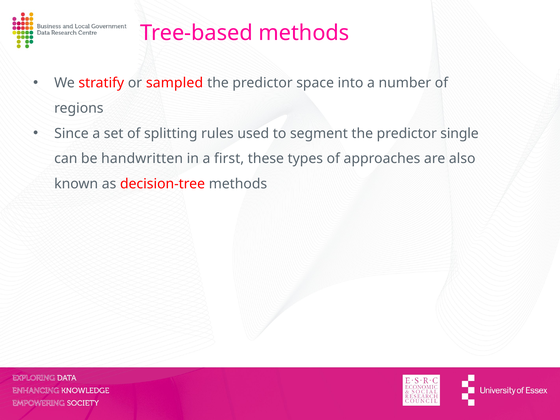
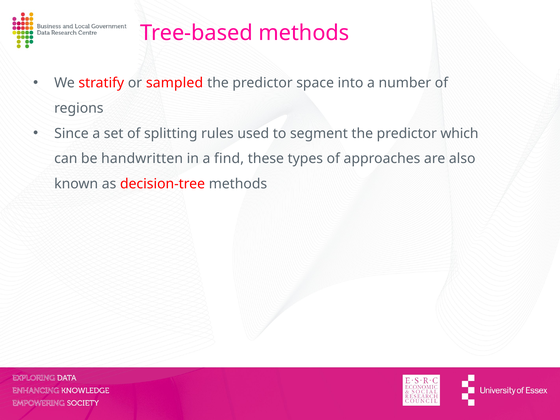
single: single -> which
first: first -> find
